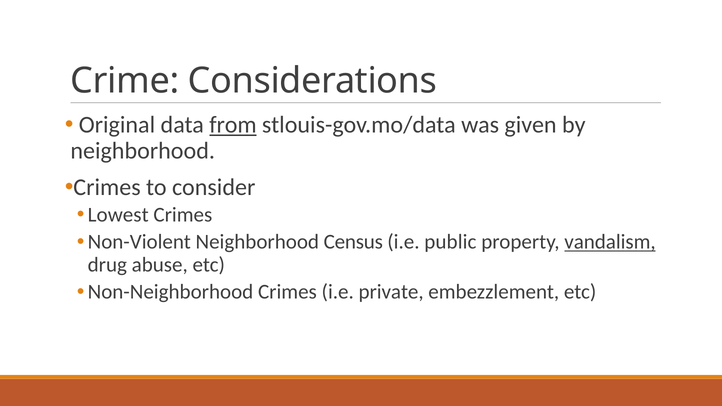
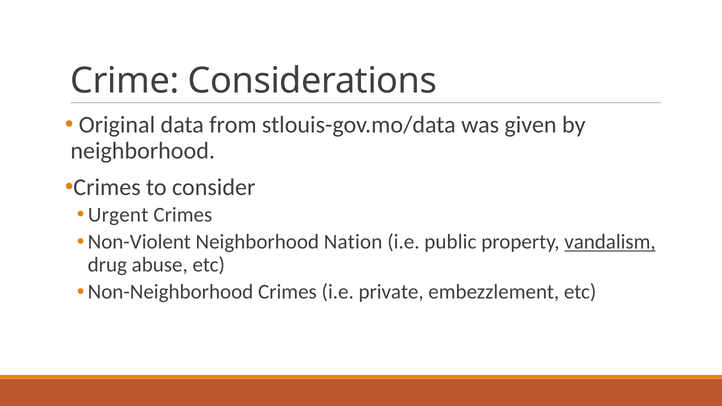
from underline: present -> none
Lowest: Lowest -> Urgent
Census: Census -> Nation
